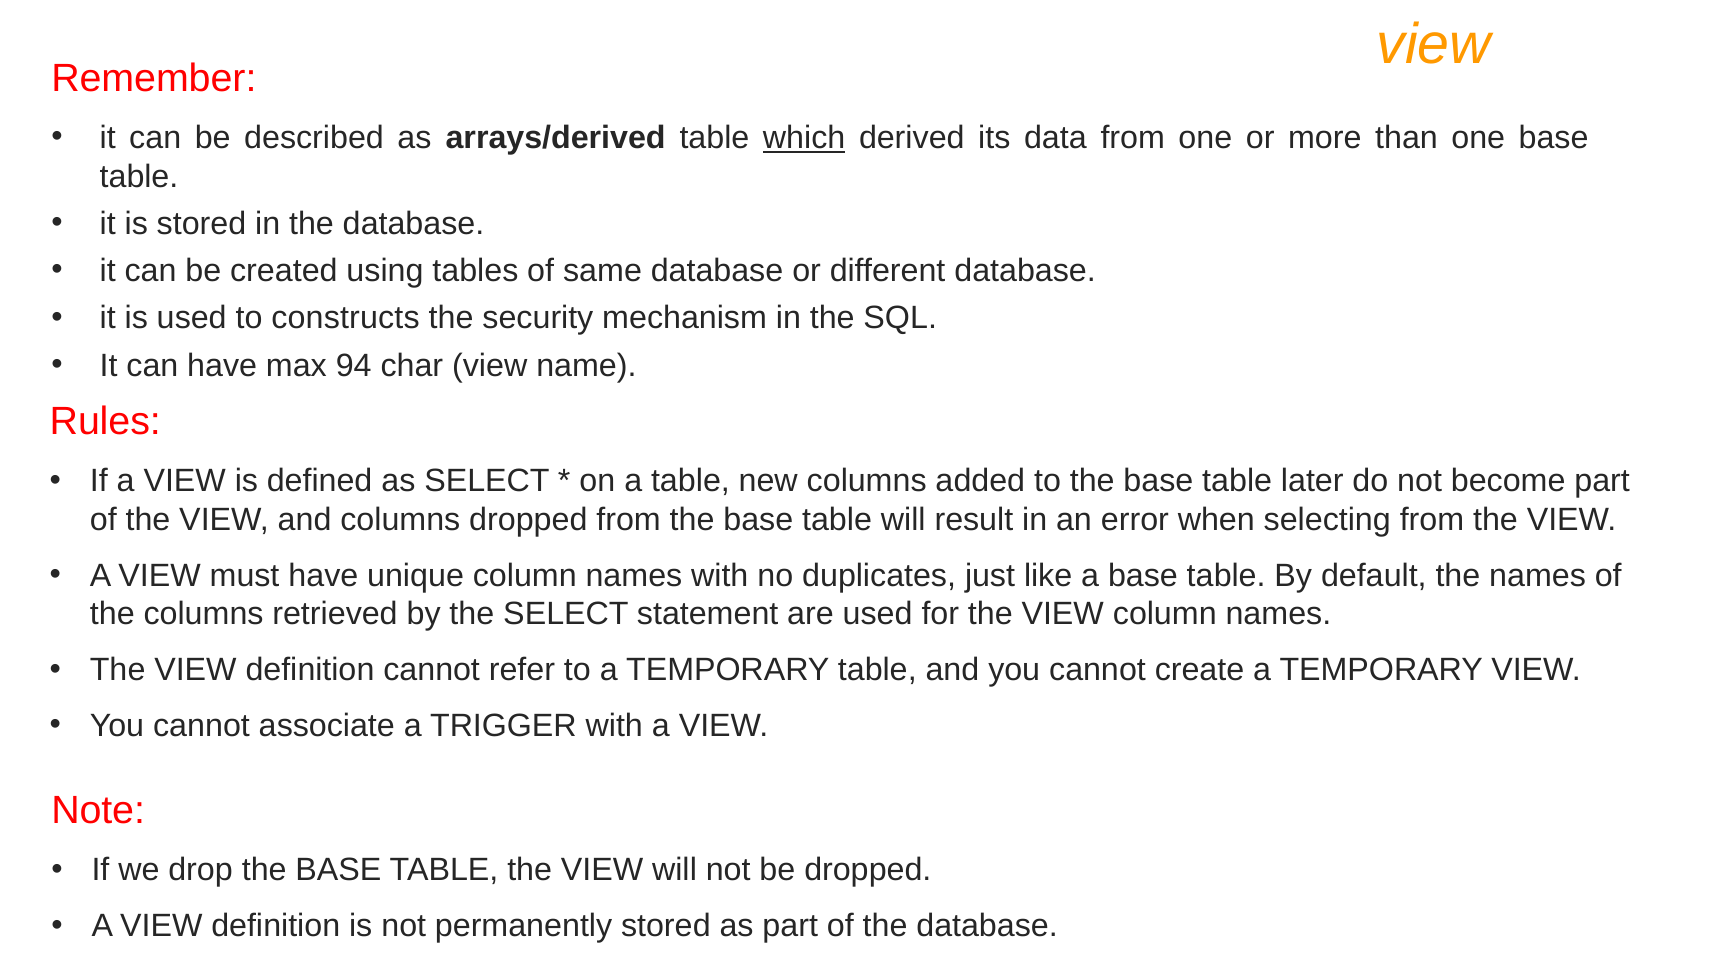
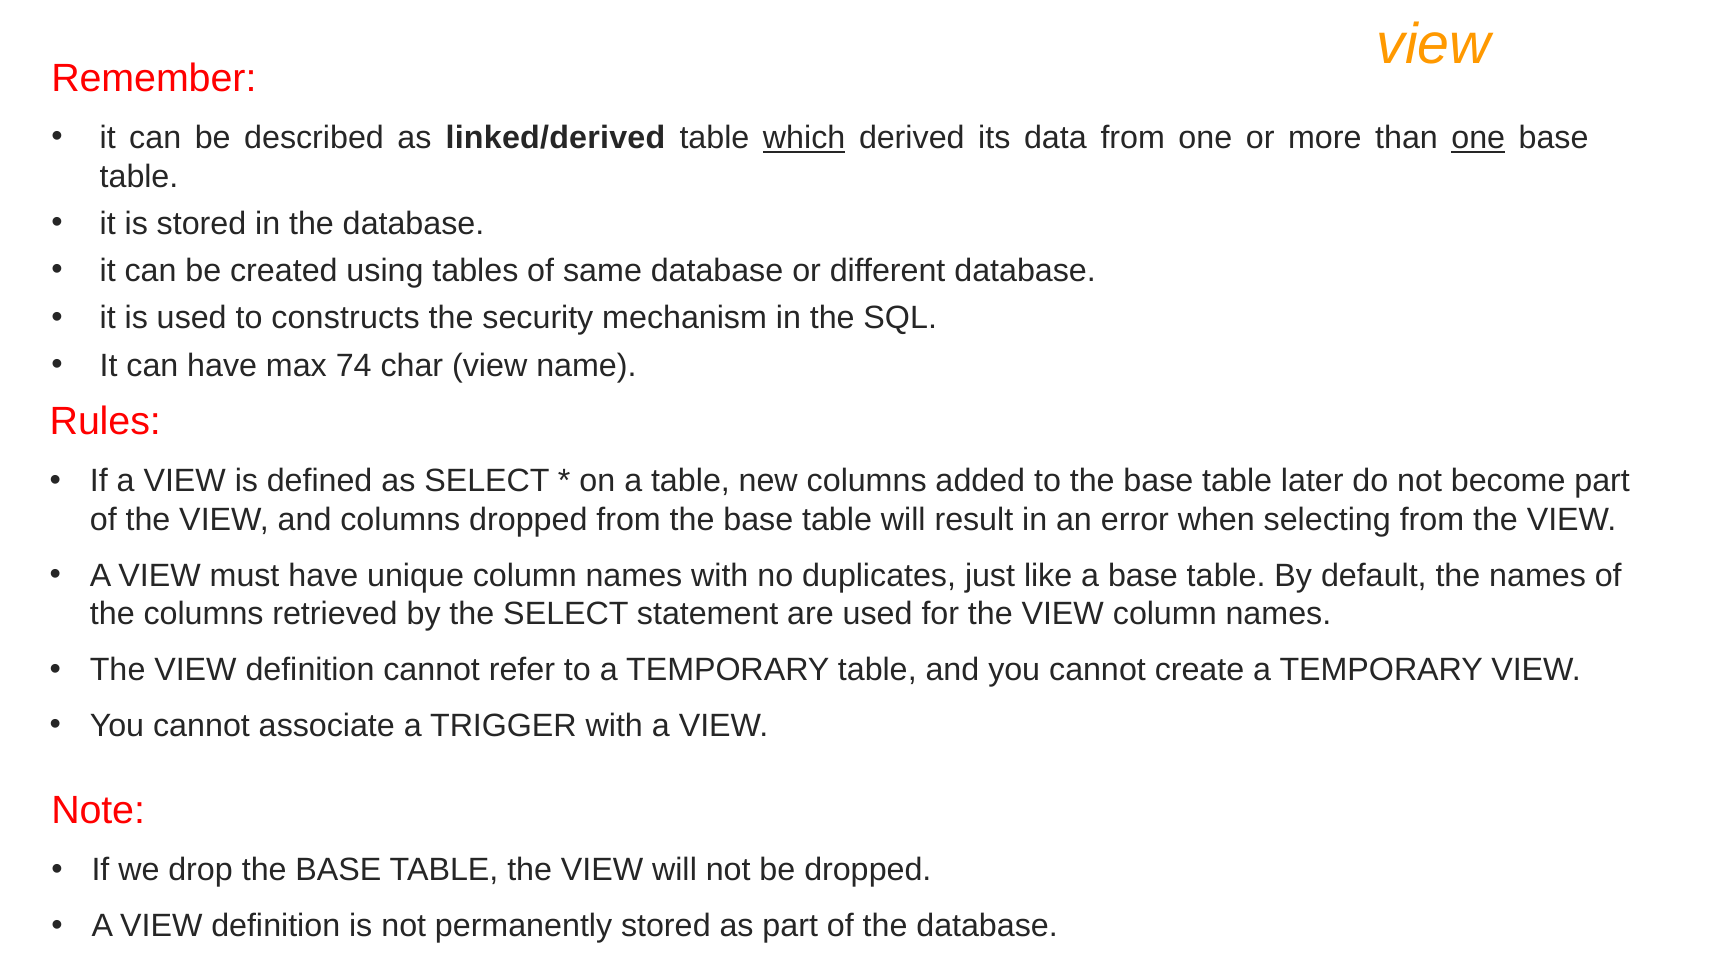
arrays/derived: arrays/derived -> linked/derived
one at (1478, 138) underline: none -> present
94: 94 -> 74
